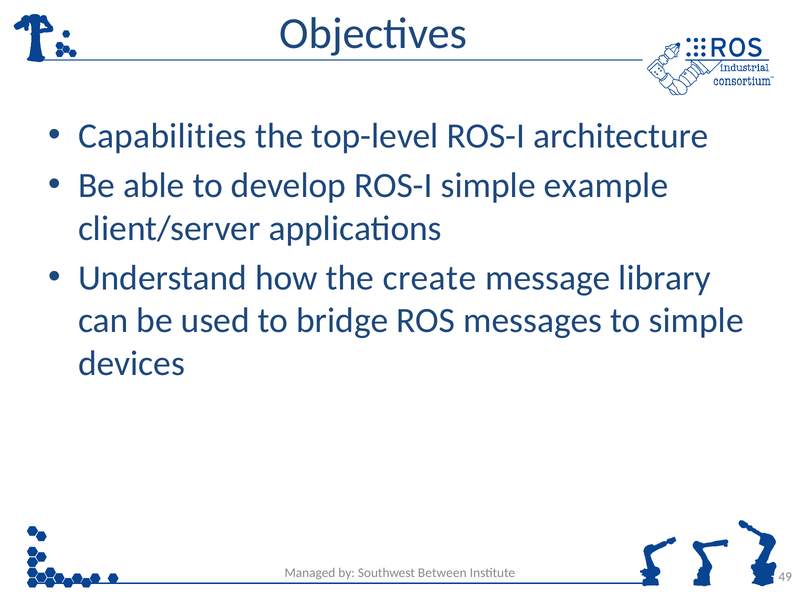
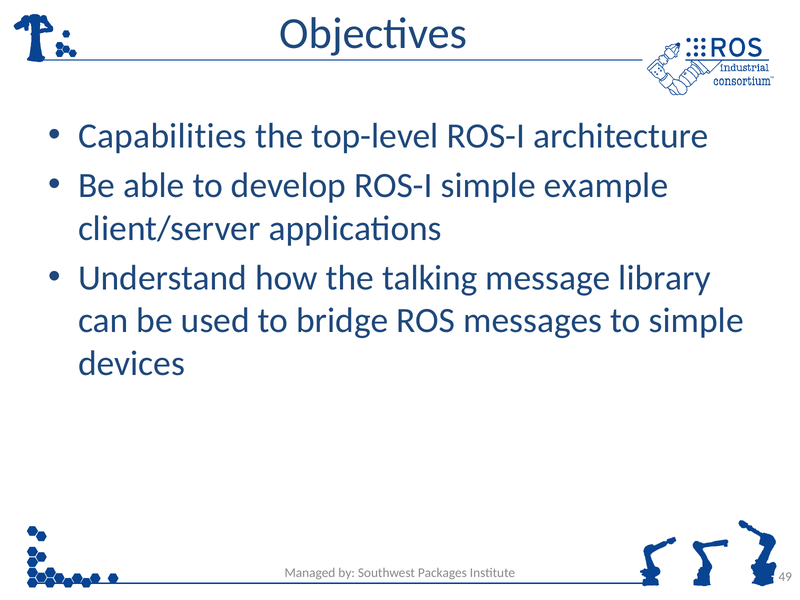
create: create -> talking
Between: Between -> Packages
